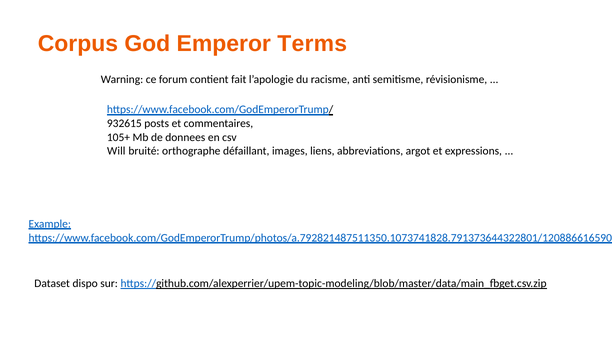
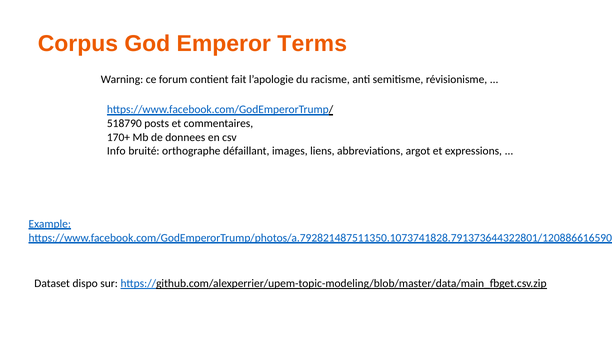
932615: 932615 -> 518790
105+: 105+ -> 170+
Will: Will -> Info
